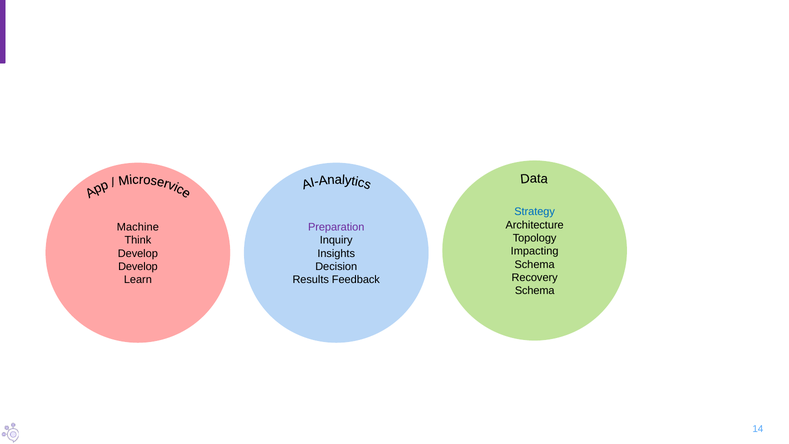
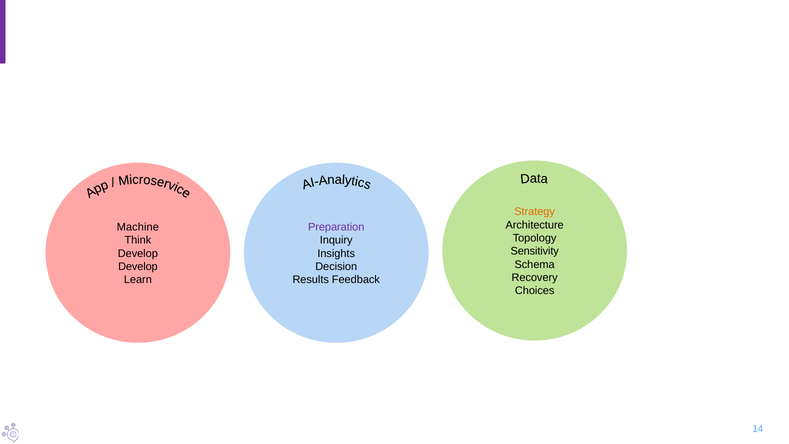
Strategy colour: blue -> orange
Impacting: Impacting -> Sensitivity
Schema at (535, 291): Schema -> Choices
